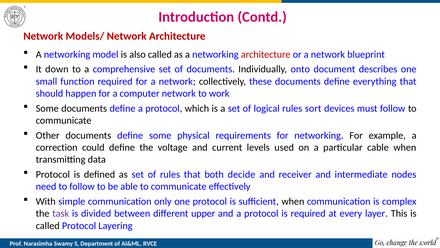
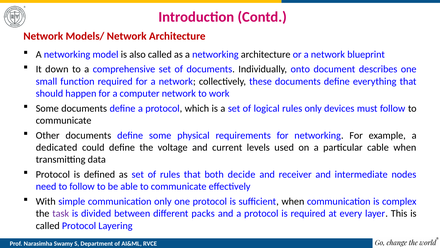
architecture at (266, 54) colour: red -> black
rules sort: sort -> only
correction: correction -> dedicated
upper: upper -> packs
